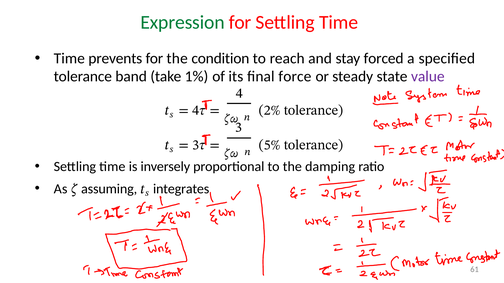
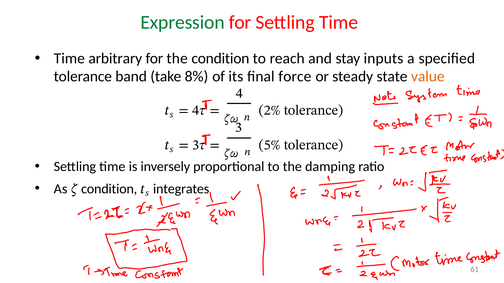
prevents: prevents -> arbitrary
forced: forced -> inputs
1%: 1% -> 8%
value colour: purple -> orange
assuming at (109, 189): assuming -> condition
